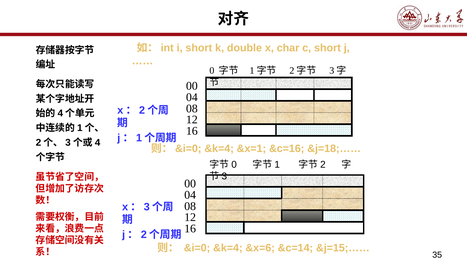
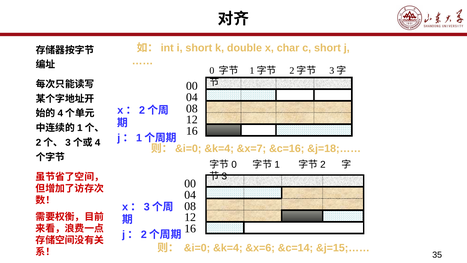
&x=1: &x=1 -> &x=7
